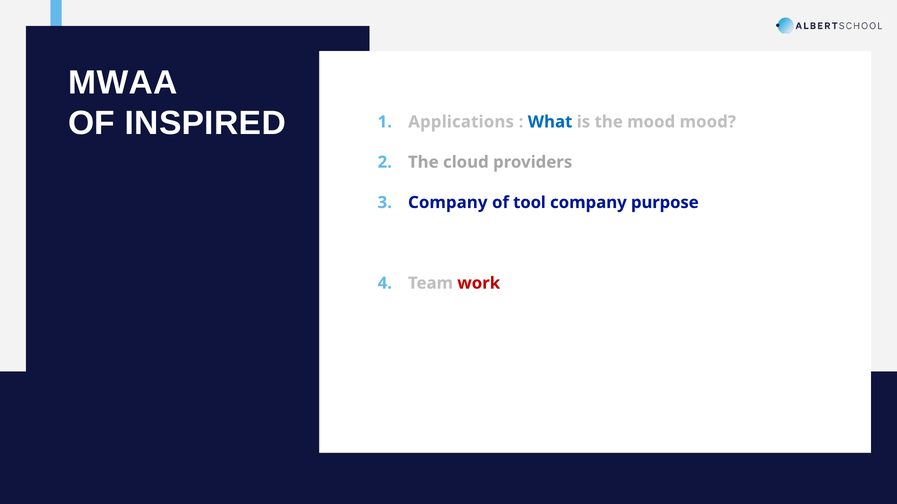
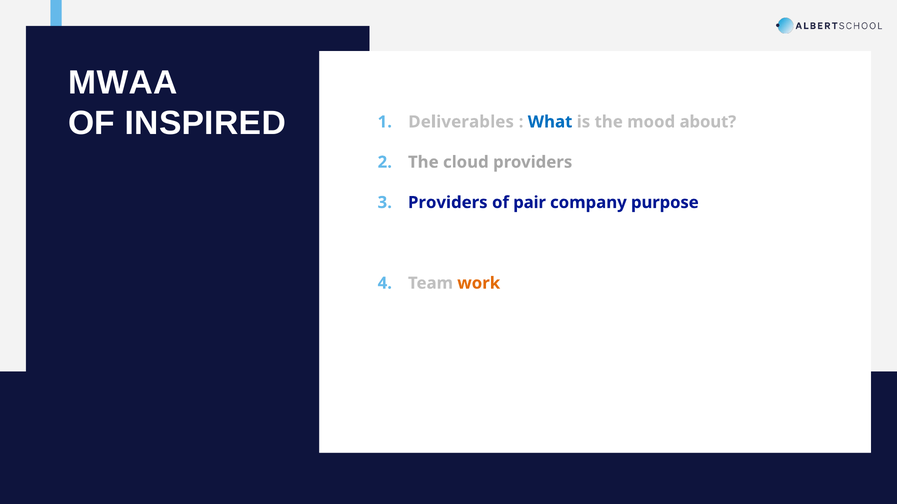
Applications: Applications -> Deliverables
mood mood: mood -> about
Company at (448, 203): Company -> Providers
tool: tool -> pair
work colour: red -> orange
